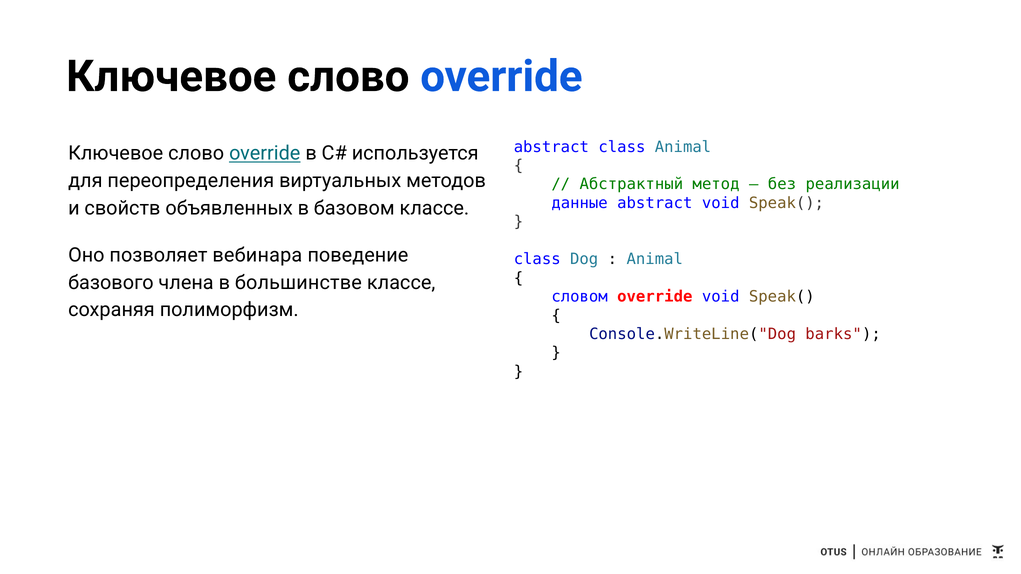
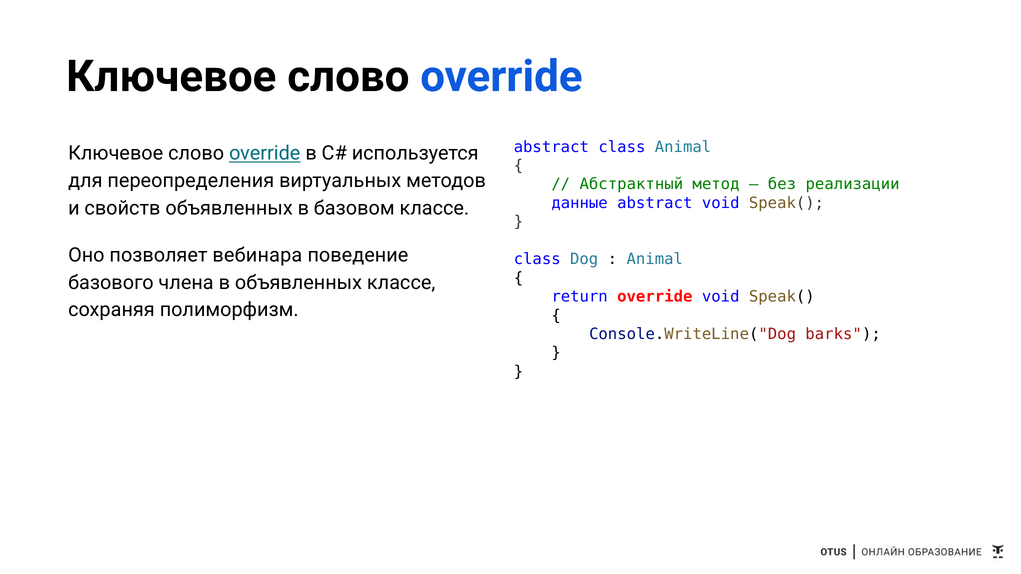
в большинстве: большинстве -> объявленных
словом: словом -> return
